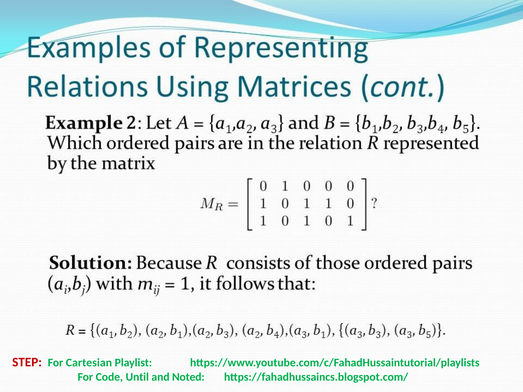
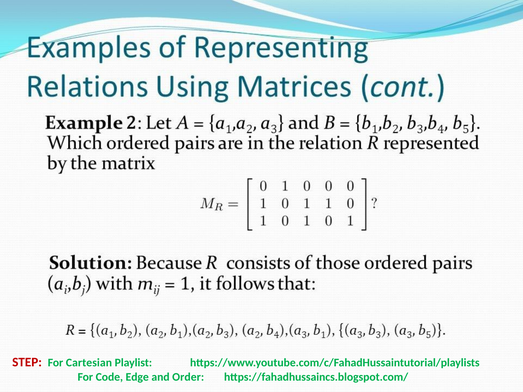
Until: Until -> Edge
Noted: Noted -> Order
